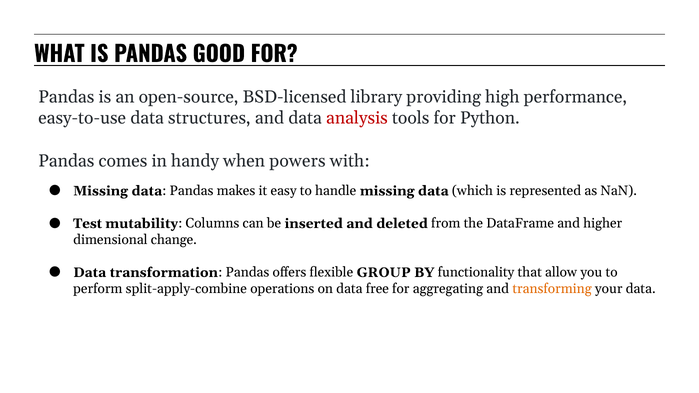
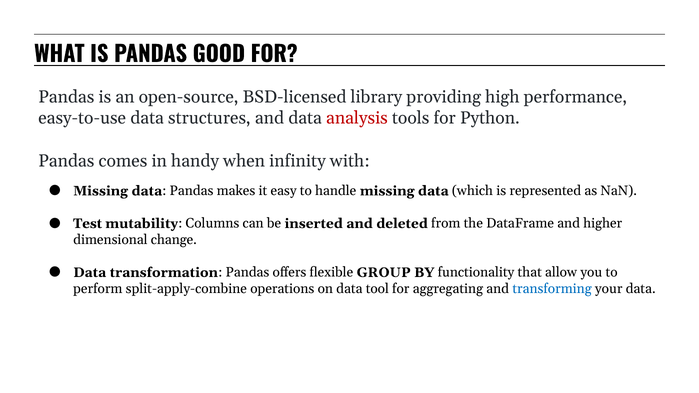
powers: powers -> infinity
free: free -> tool
transforming colour: orange -> blue
